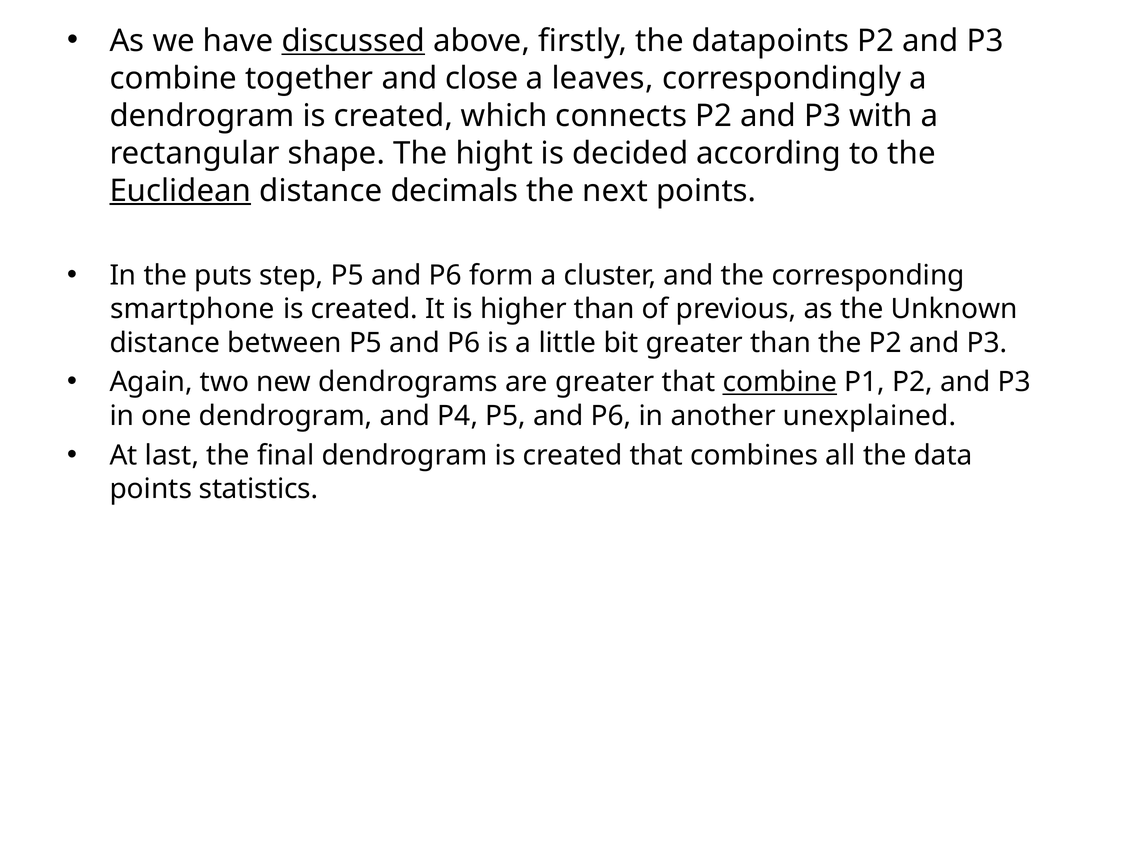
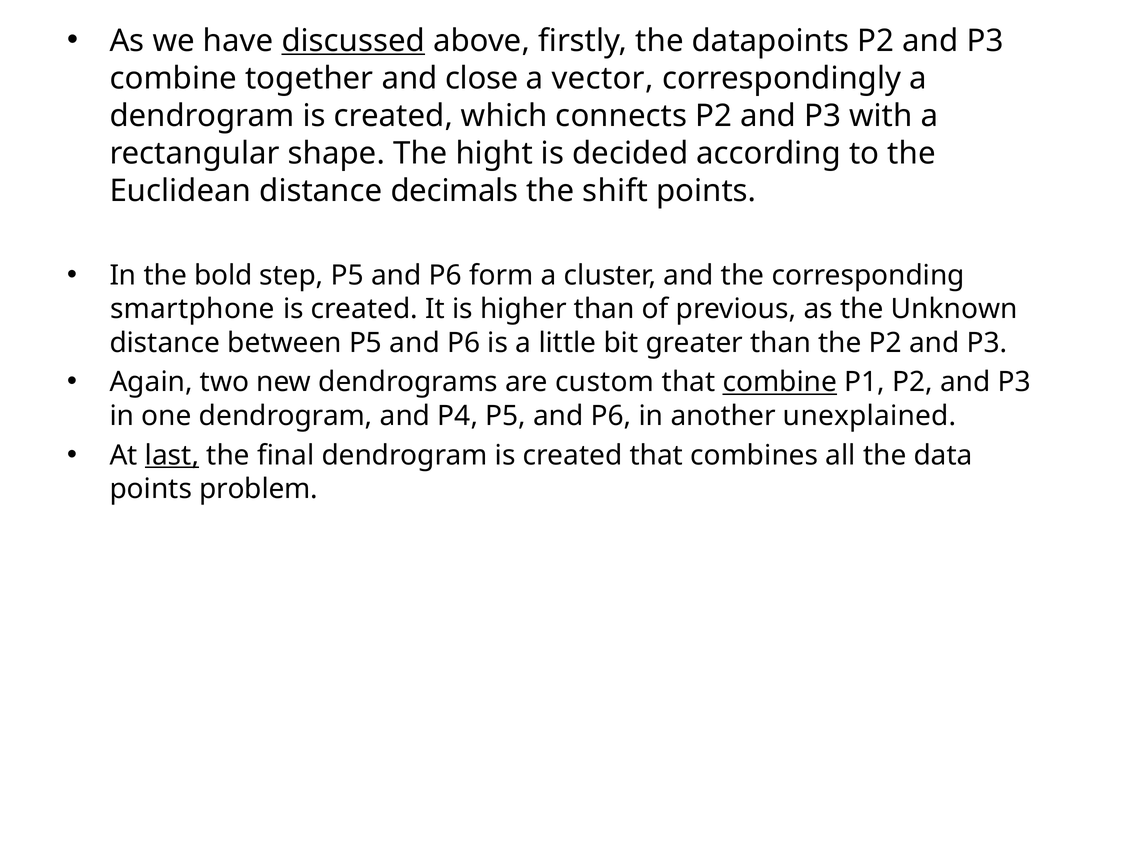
leaves: leaves -> vector
Euclidean underline: present -> none
next: next -> shift
puts: puts -> bold
are greater: greater -> custom
last underline: none -> present
statistics: statistics -> problem
